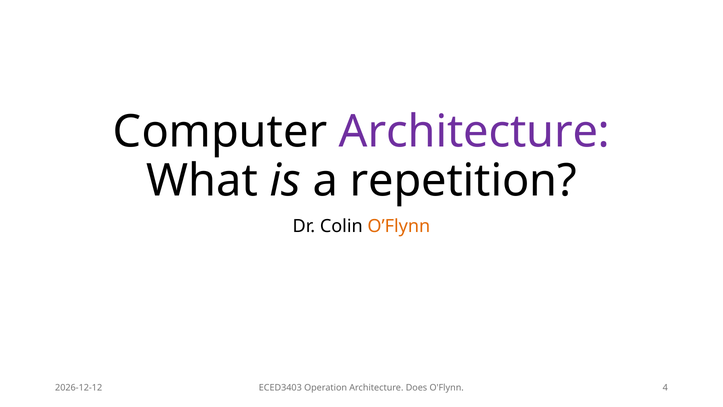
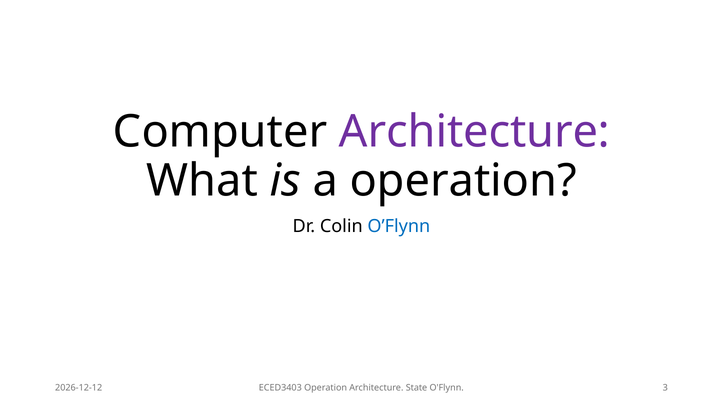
a repetition: repetition -> operation
O’Flynn colour: orange -> blue
Does: Does -> State
4: 4 -> 3
